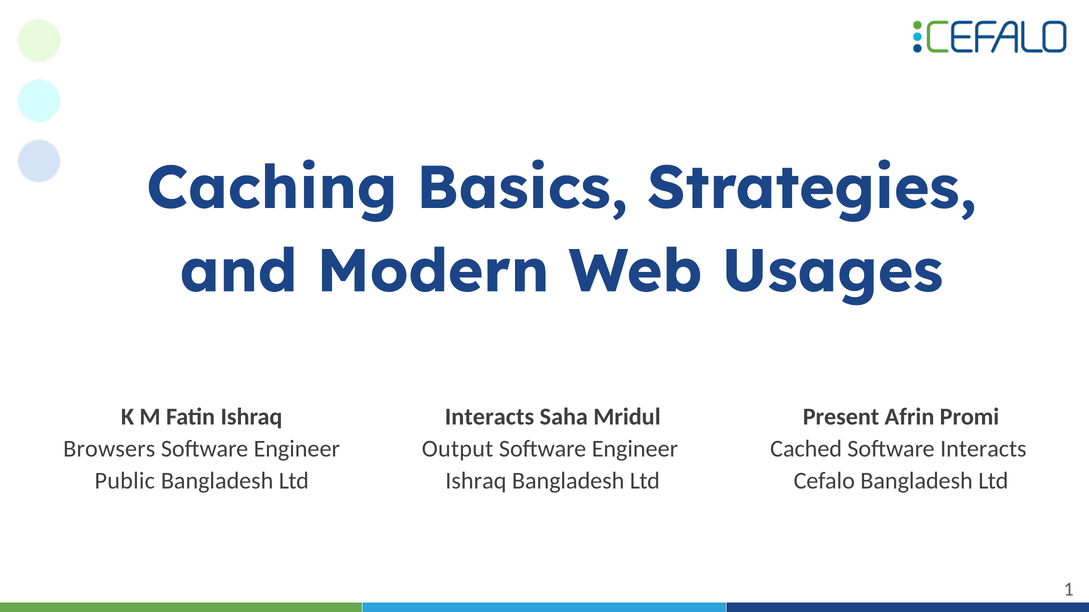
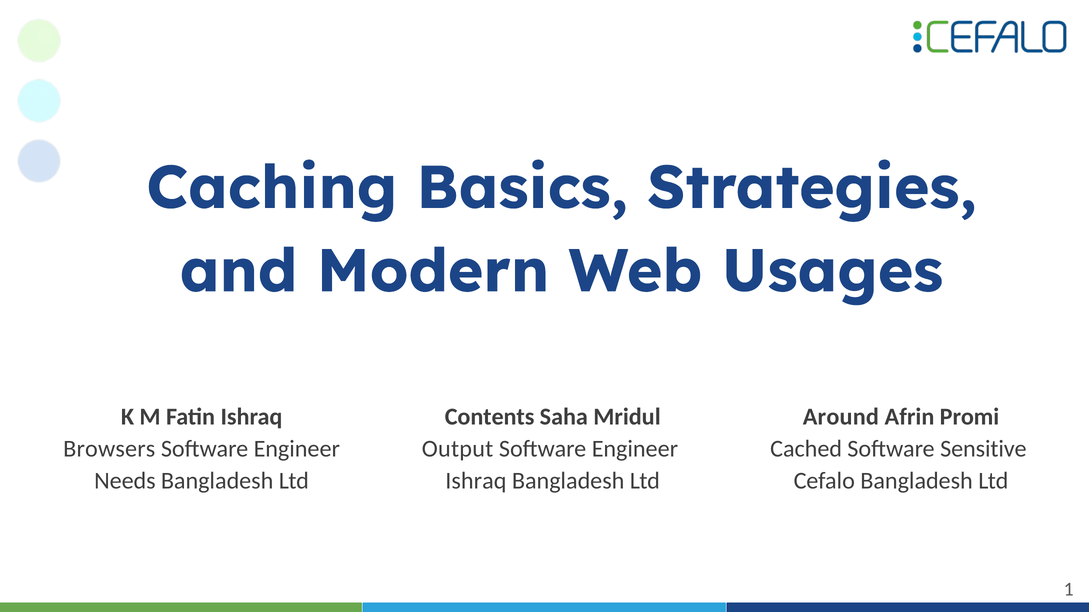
Interacts at (489, 417): Interacts -> Contents
Present: Present -> Around
Software Interacts: Interacts -> Sensitive
Public: Public -> Needs
